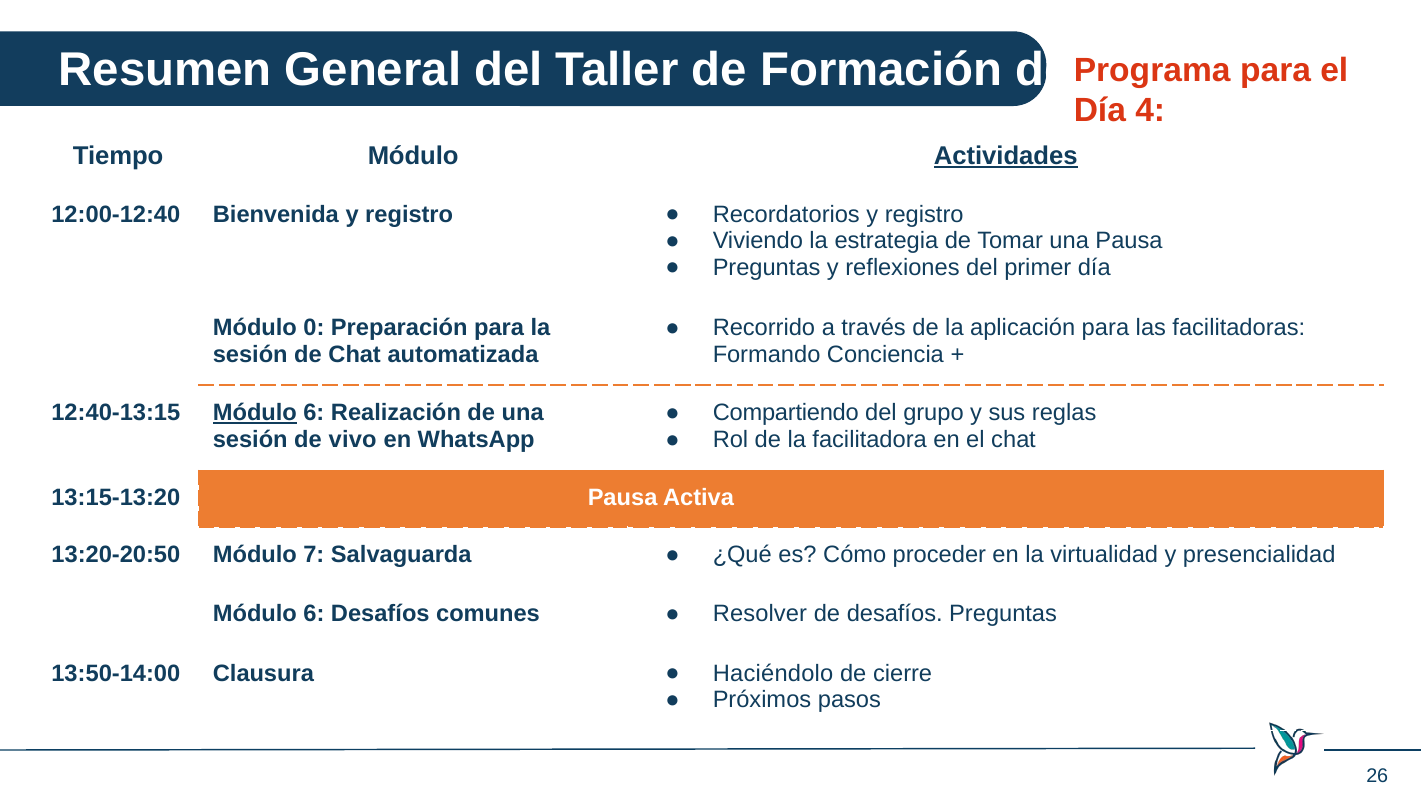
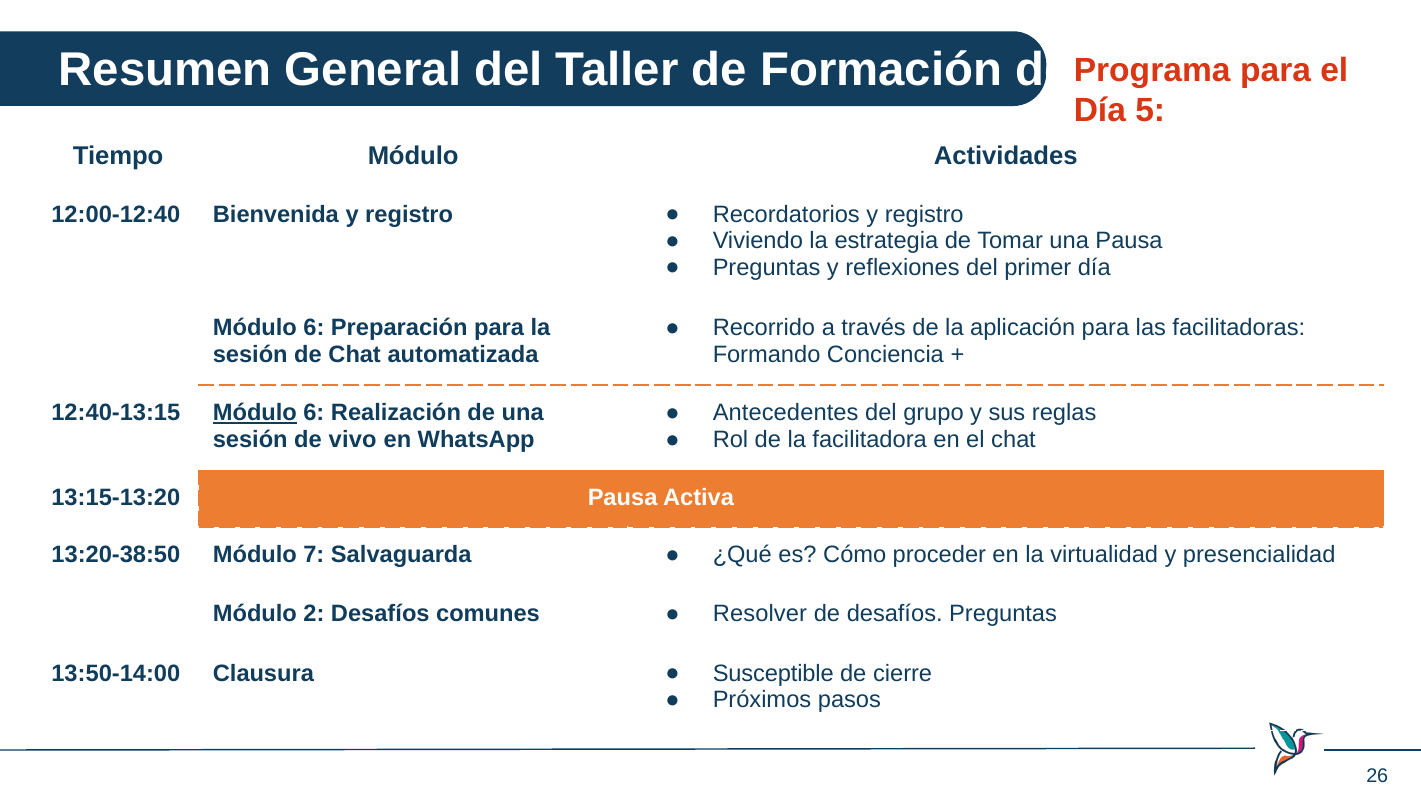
4: 4 -> 5
Actividades underline: present -> none
0 at (314, 328): 0 -> 6
Compartiendo: Compartiendo -> Antecedentes
13:20-20:50: 13:20-20:50 -> 13:20-38:50
6 at (314, 614): 6 -> 2
Haciéndolo: Haciéndolo -> Susceptible
